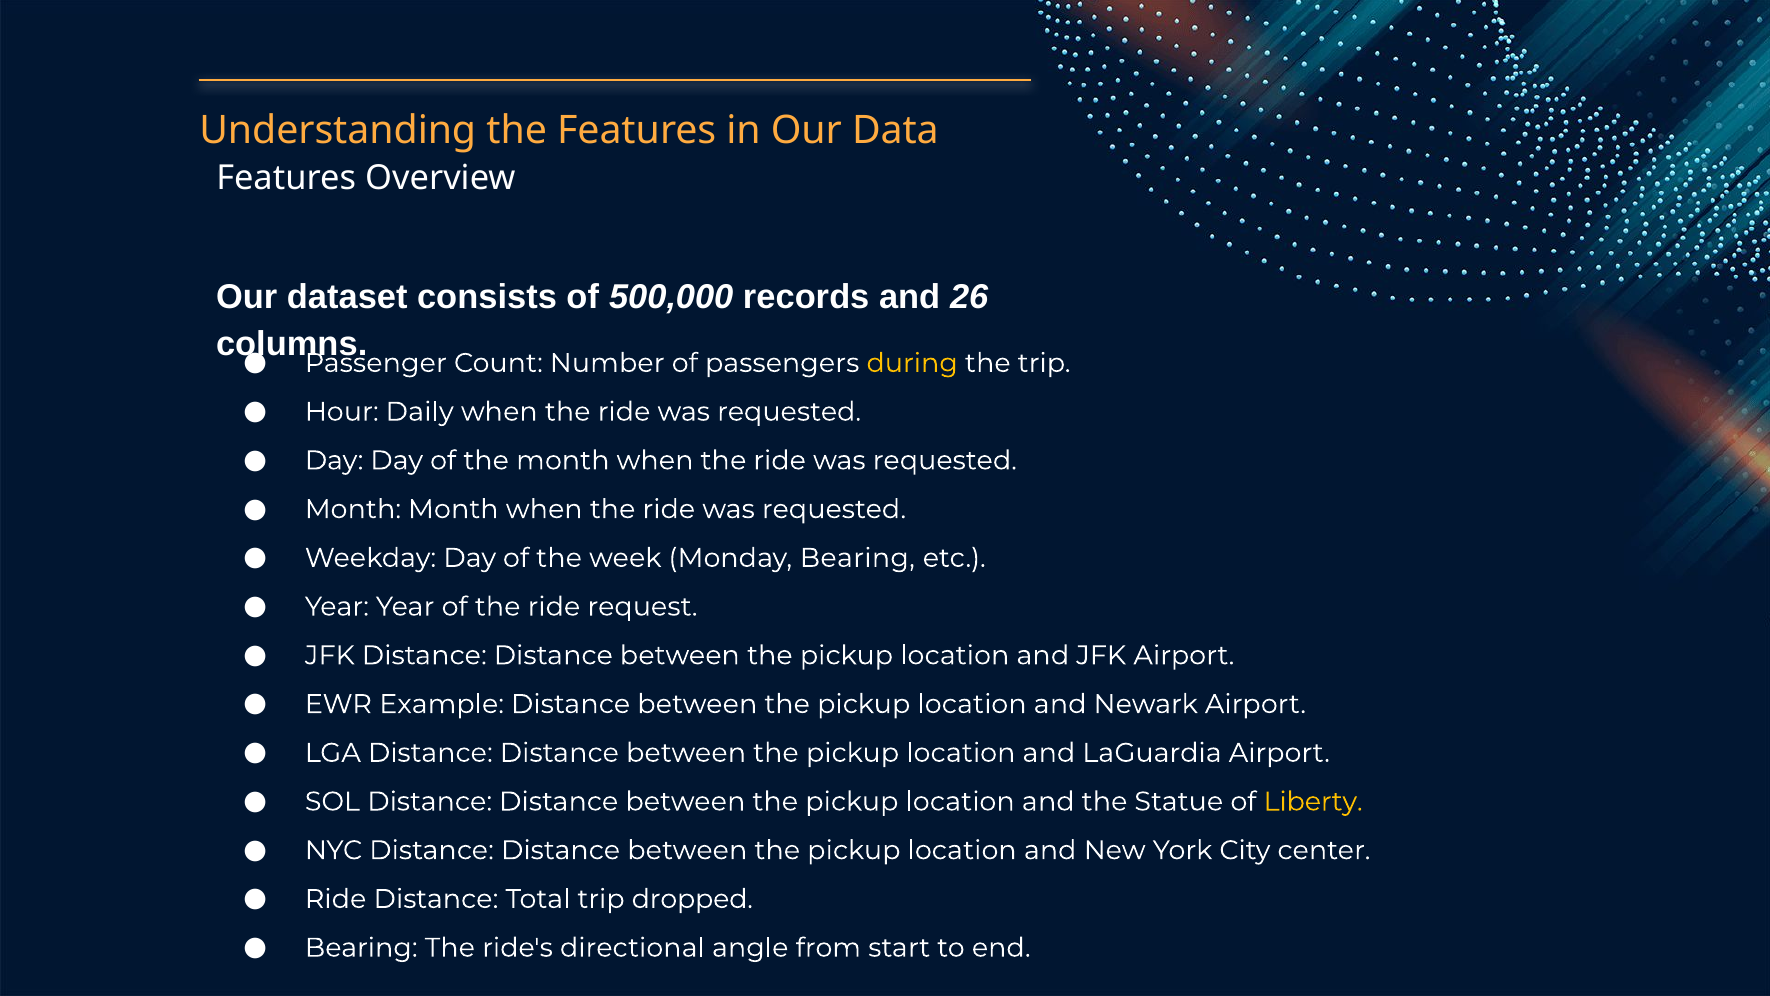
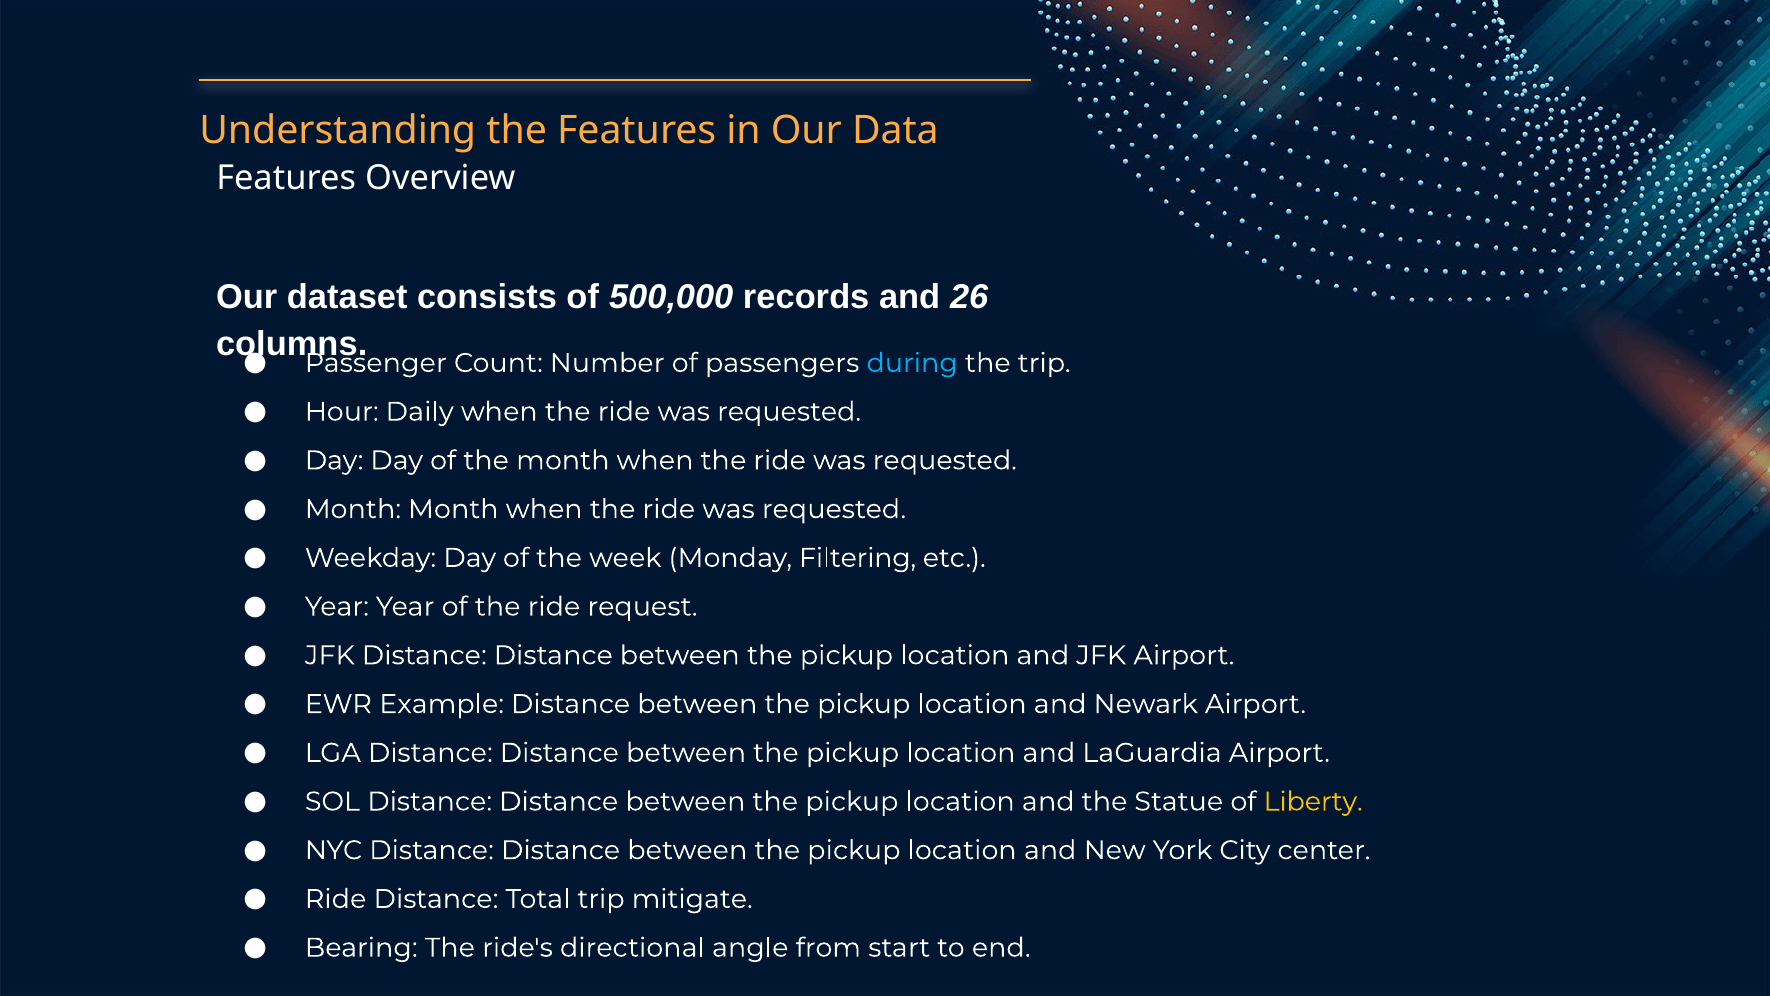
during colour: yellow -> light blue
Monday Bearing: Bearing -> Filtering
dropped: dropped -> mitigate
